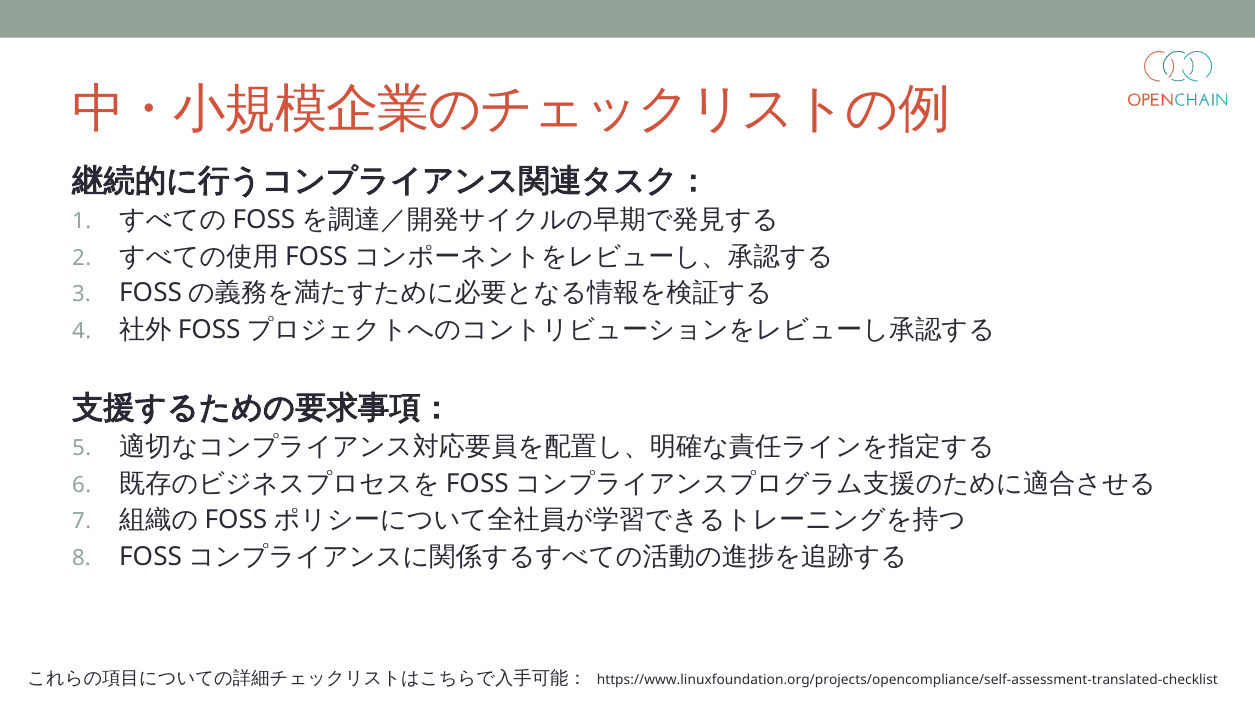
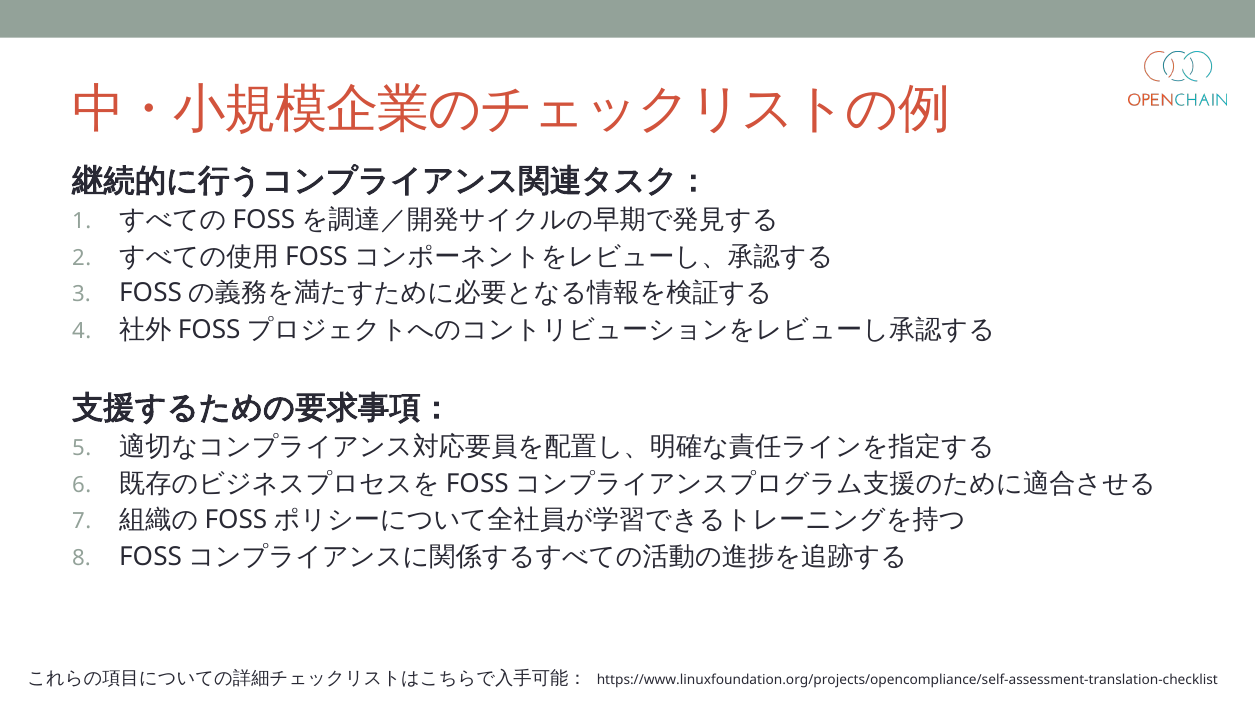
https://www.linuxfoundation.org/projects/opencompliance/self-assessment-translated-checklist: https://www.linuxfoundation.org/projects/opencompliance/self-assessment-translated-checklist -> https://www.linuxfoundation.org/projects/opencompliance/self-assessment-translation-checklist
